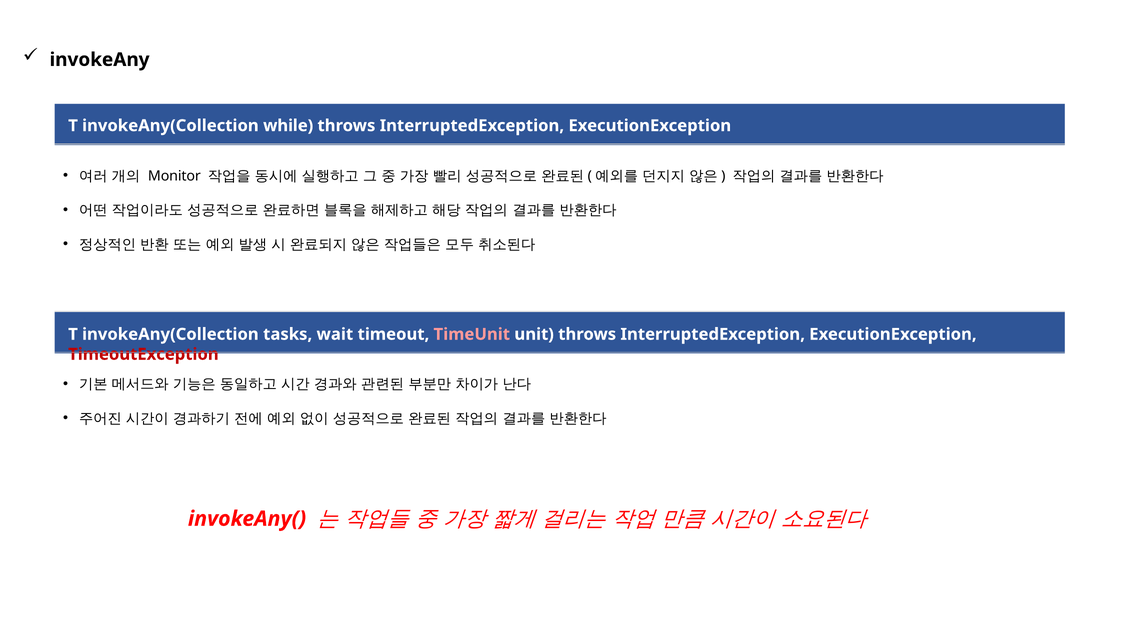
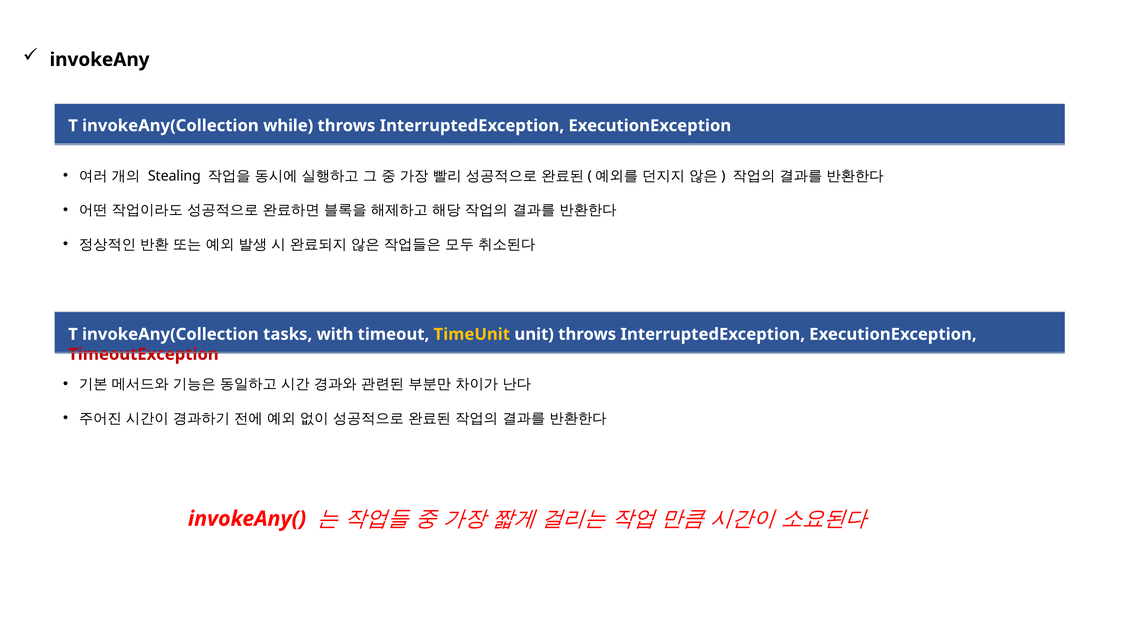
Monitor: Monitor -> Stealing
wait: wait -> with
TimeUnit colour: pink -> yellow
